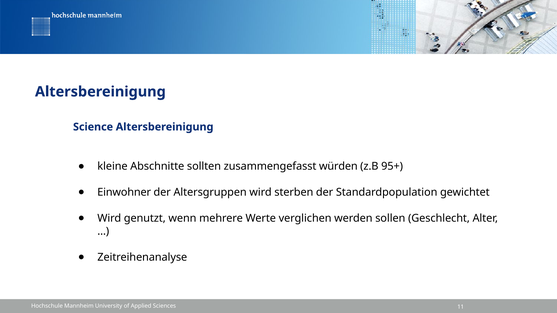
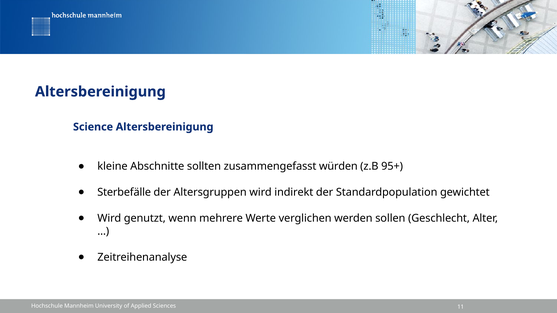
Einwohner: Einwohner -> Sterbefälle
sterben: sterben -> indirekt
